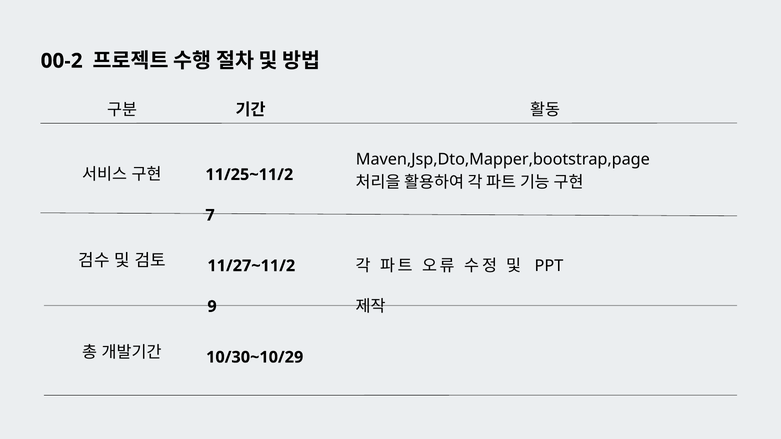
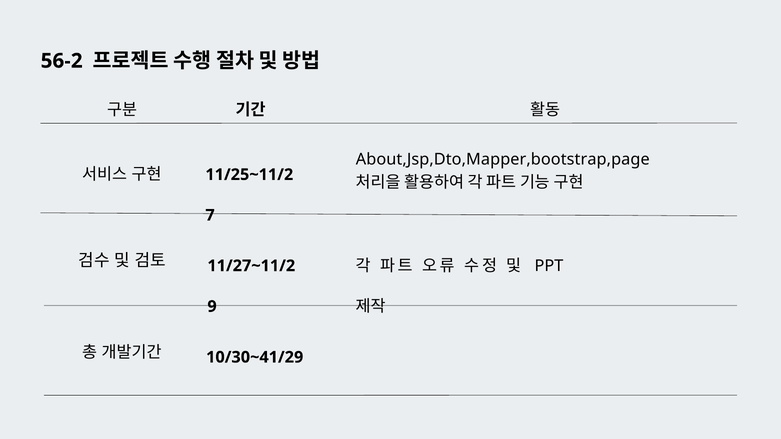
00-2: 00-2 -> 56-2
Maven,Jsp,Dto,Mapper,bootstrap,page: Maven,Jsp,Dto,Mapper,bootstrap,page -> About,Jsp,Dto,Mapper,bootstrap,page
10/30~10/29: 10/30~10/29 -> 10/30~41/29
